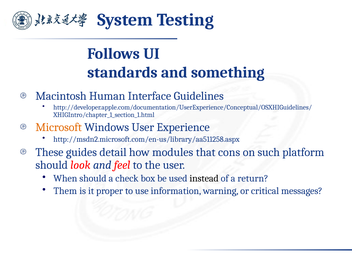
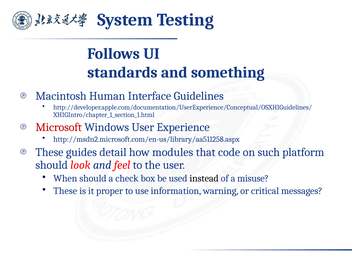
Microsoft colour: orange -> red
cons: cons -> code
return: return -> misuse
Them at (65, 191): Them -> These
